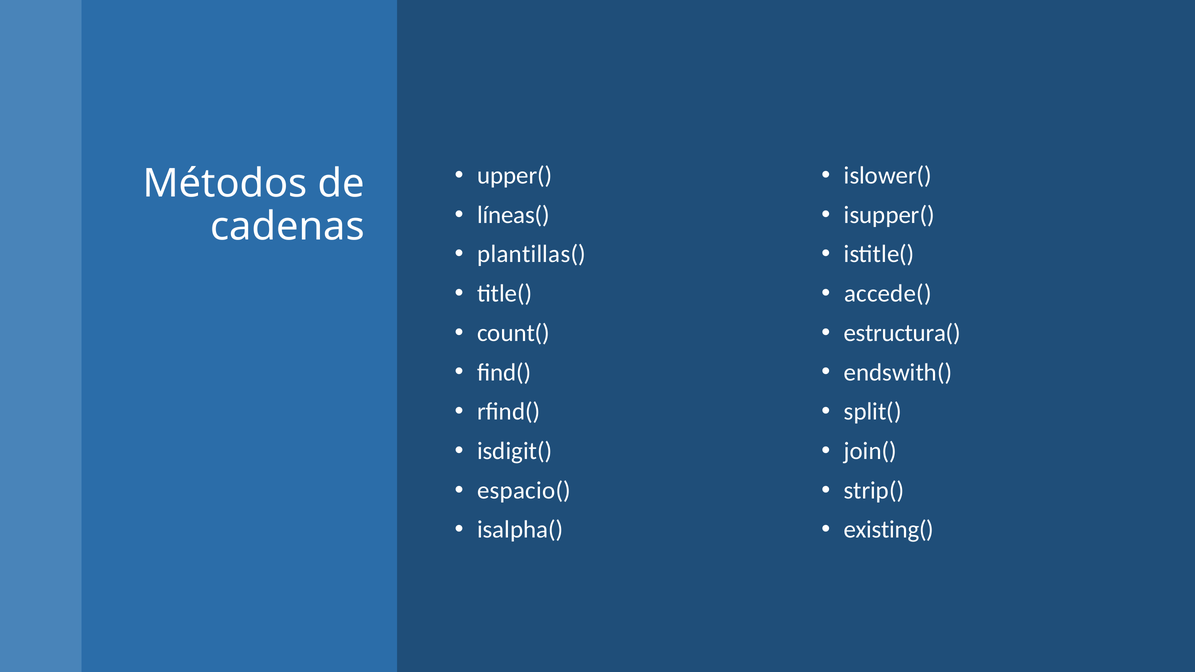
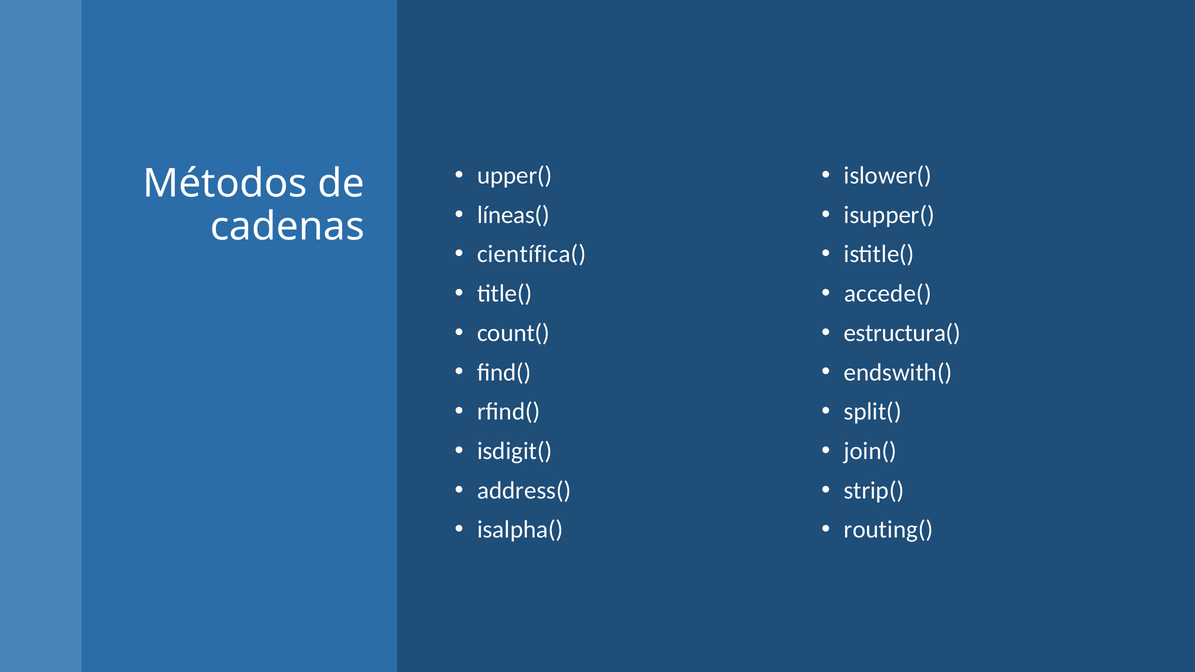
plantillas(: plantillas( -> científica(
espacio(: espacio( -> address(
existing(: existing( -> routing(
